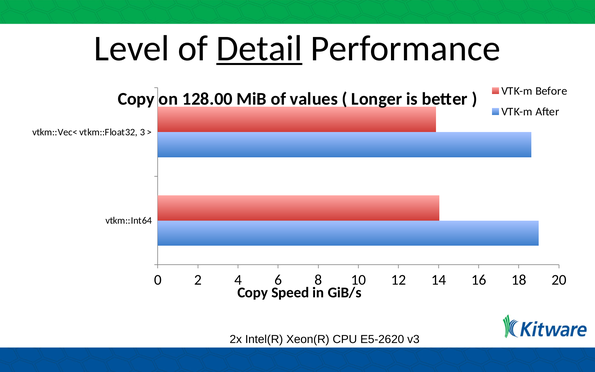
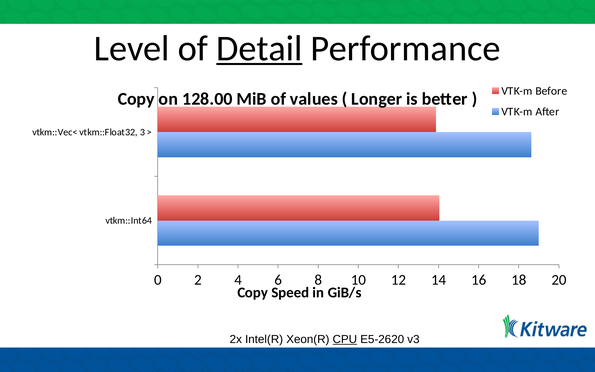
CPU underline: none -> present
